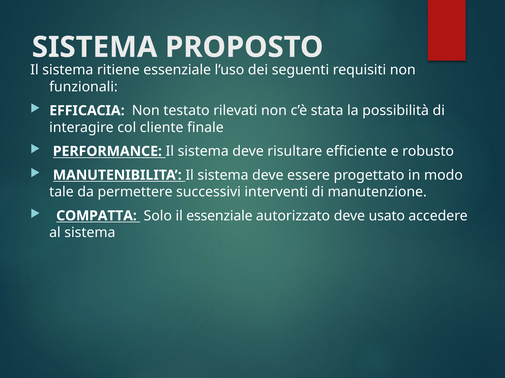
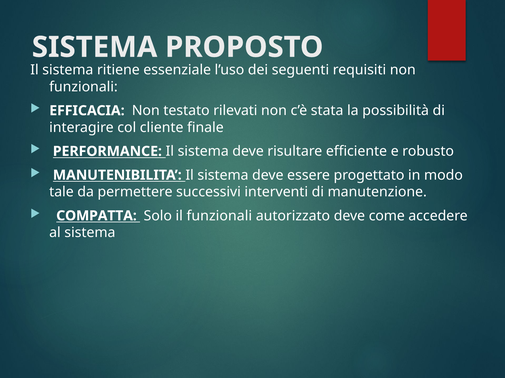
il essenziale: essenziale -> funzionali
usato: usato -> come
